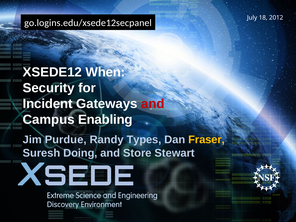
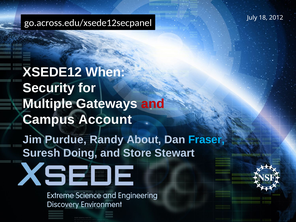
go.logins.edu/xsede12secpanel: go.logins.edu/xsede12secpanel -> go.across.edu/xsede12secpanel
Incident: Incident -> Multiple
Enabling: Enabling -> Account
Types: Types -> About
Fraser colour: yellow -> light blue
